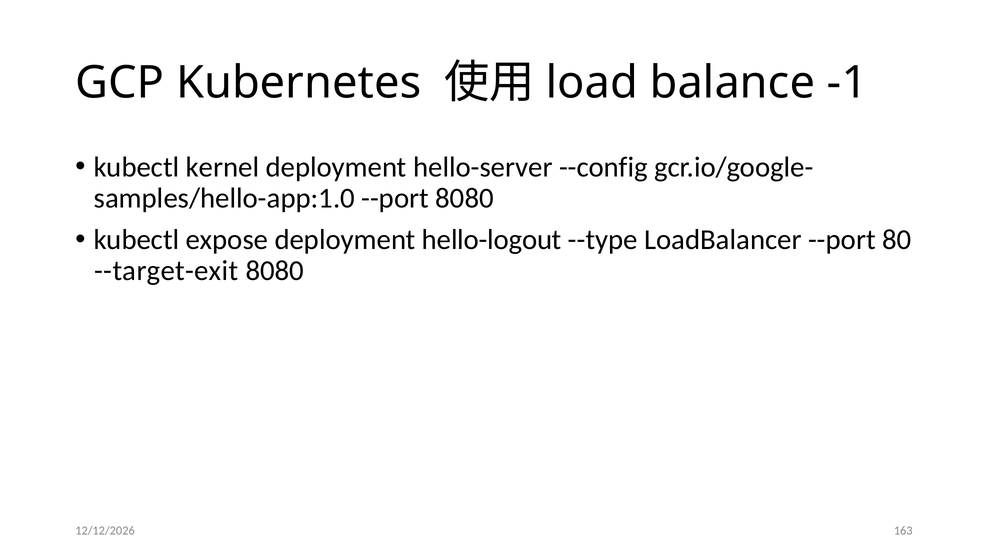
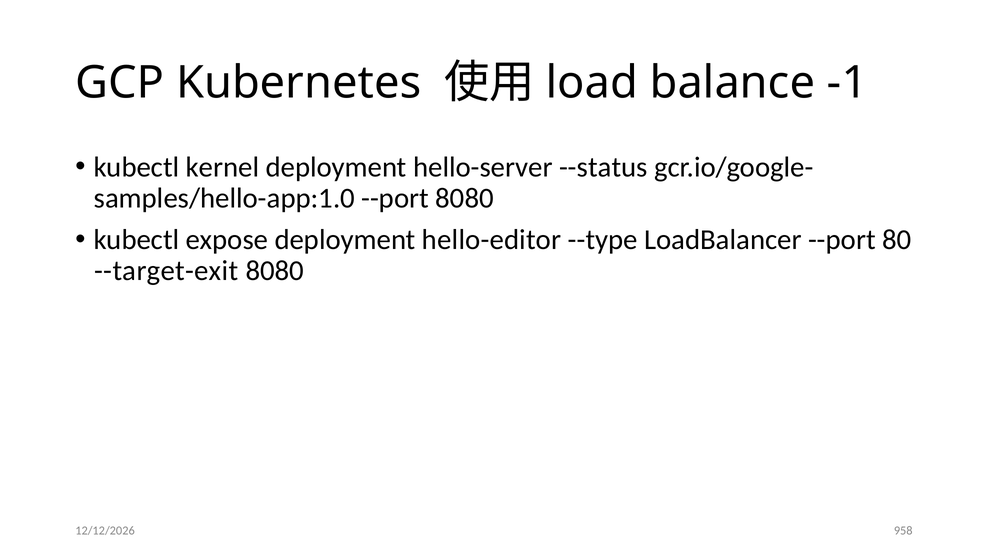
--config: --config -> --status
hello-logout: hello-logout -> hello-editor
163: 163 -> 958
